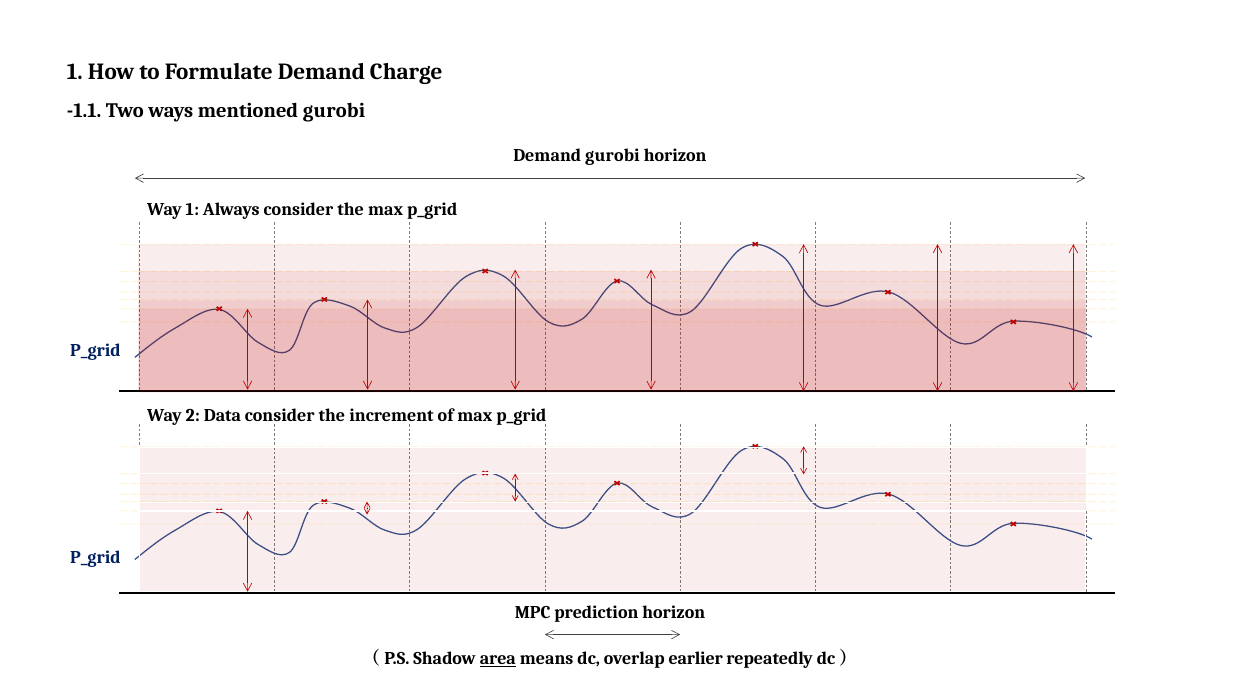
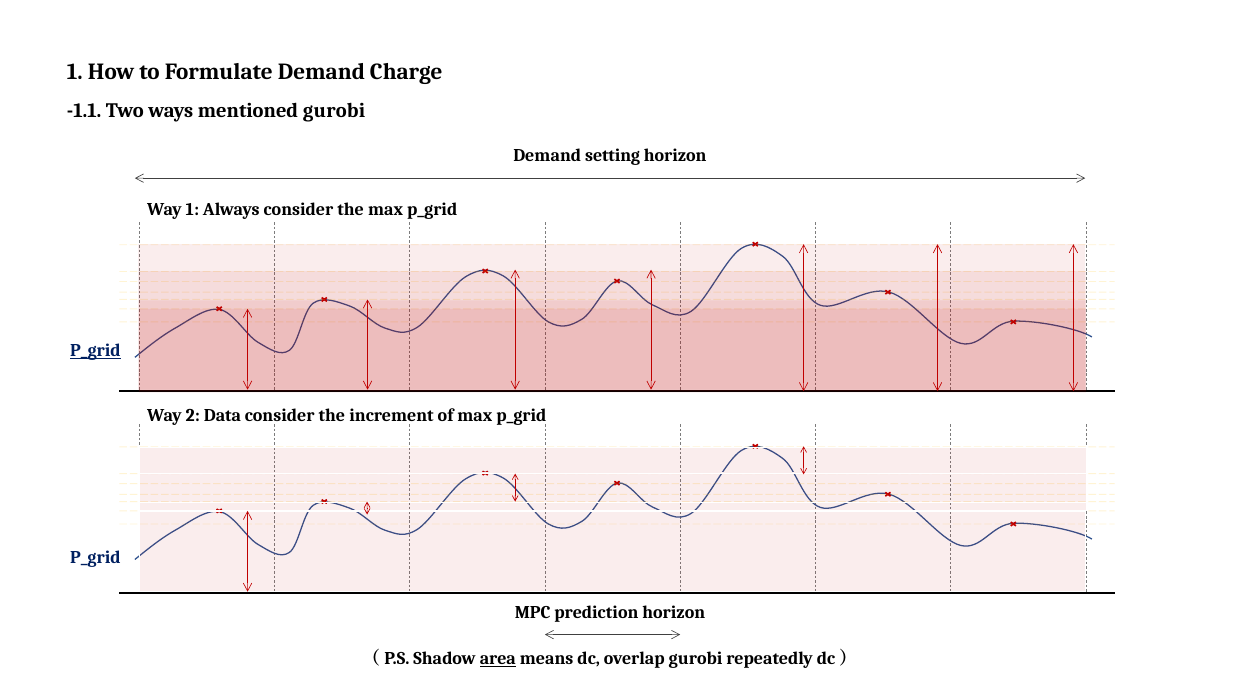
Demand gurobi: gurobi -> setting
P_grid at (95, 351) underline: none -> present
overlap earlier: earlier -> gurobi
